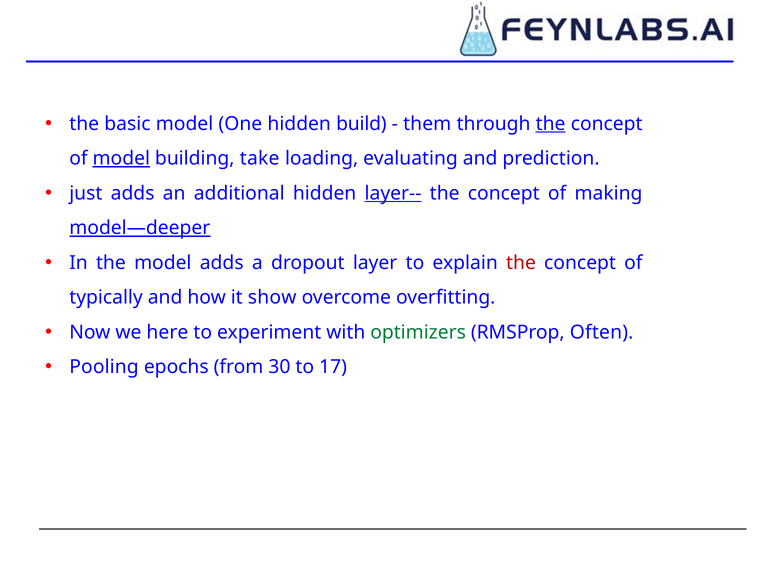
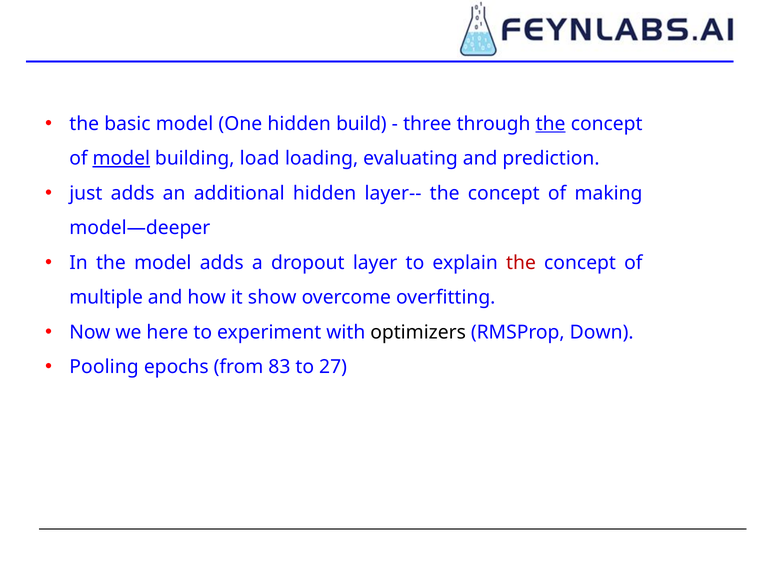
them: them -> three
take: take -> load
layer-- underline: present -> none
model—deeper underline: present -> none
typically: typically -> multiple
optimizers colour: green -> black
Often: Often -> Down
30: 30 -> 83
17: 17 -> 27
